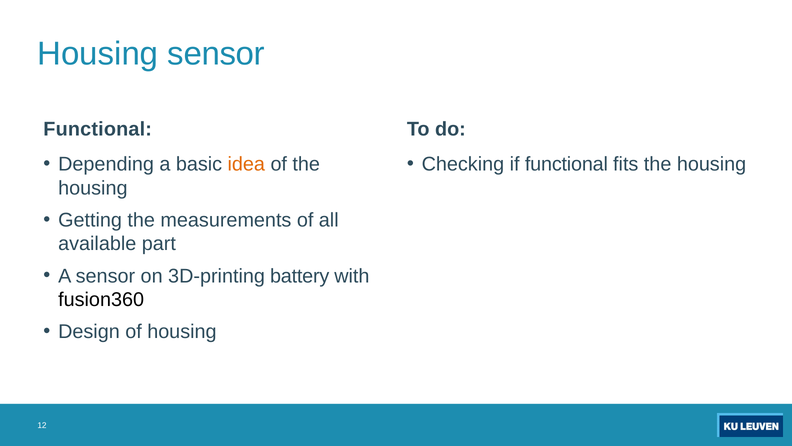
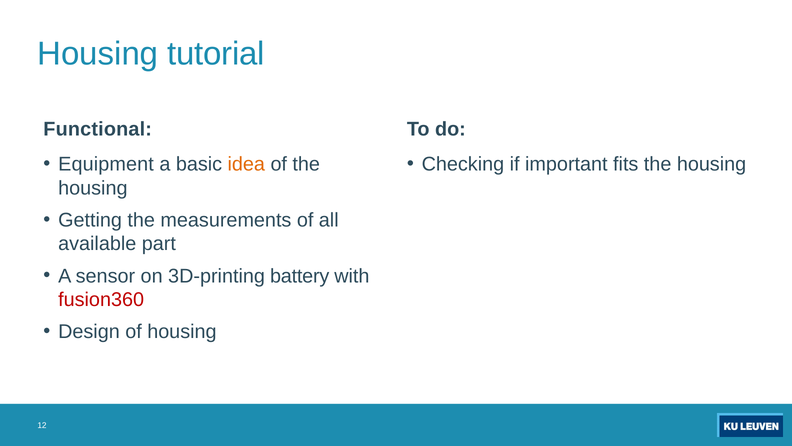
Housing sensor: sensor -> tutorial
Depending: Depending -> Equipment
if functional: functional -> important
fusion360 colour: black -> red
